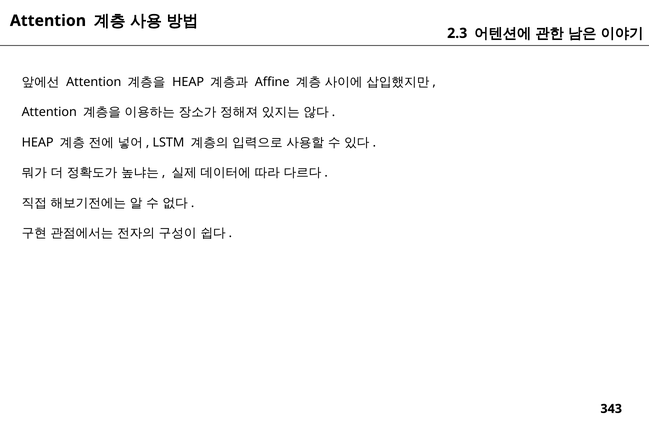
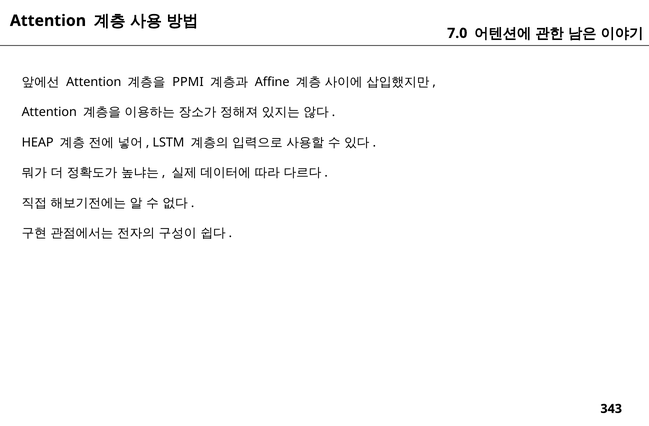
2.3: 2.3 -> 7.0
HEAP at (188, 82): HEAP -> PPMI
